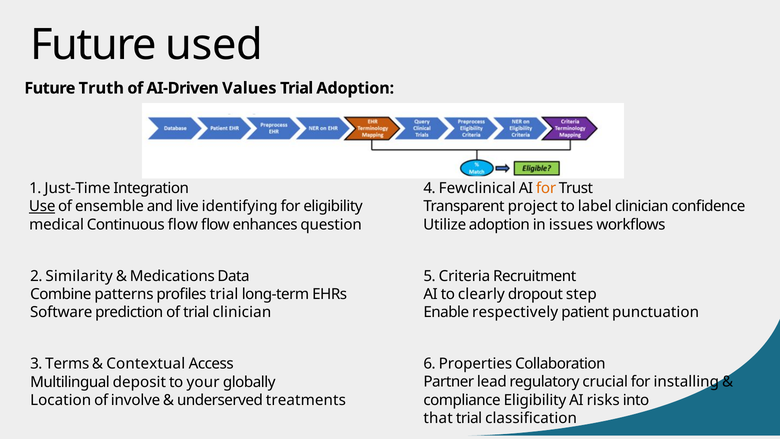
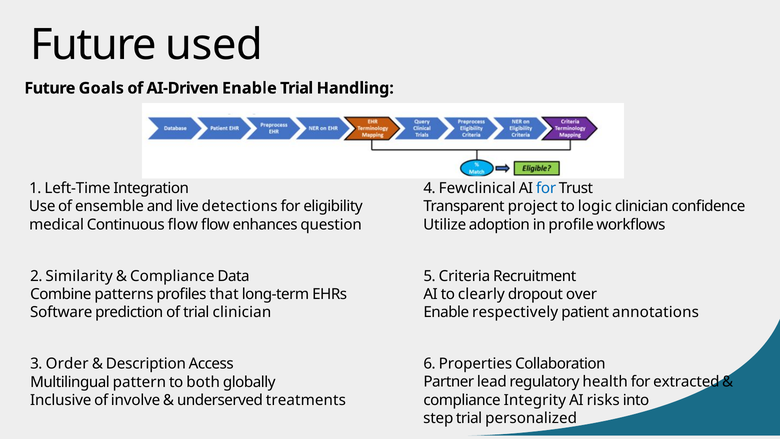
Truth: Truth -> Goals
AI-Driven Values: Values -> Enable
Trial Adoption: Adoption -> Handling
Just-Time: Just-Time -> Left-Time
for at (546, 188) colour: orange -> blue
Use underline: present -> none
identifying: identifying -> detections
label: label -> logic
issues: issues -> profile
Medications at (172, 276): Medications -> Compliance
profiles trial: trial -> that
step: step -> over
punctuation: punctuation -> annotations
Terms: Terms -> Order
Contextual: Contextual -> Description
deposit: deposit -> pattern
your: your -> both
crucial: crucial -> health
installing: installing -> extracted
Location: Location -> Inclusive
compliance Eligibility: Eligibility -> Integrity
that: that -> step
classification: classification -> personalized
